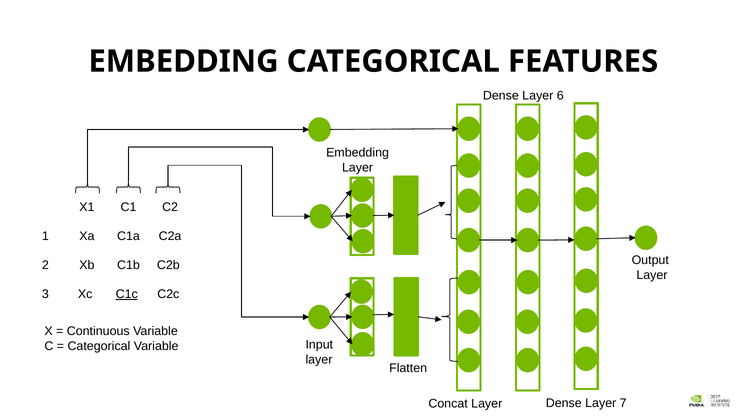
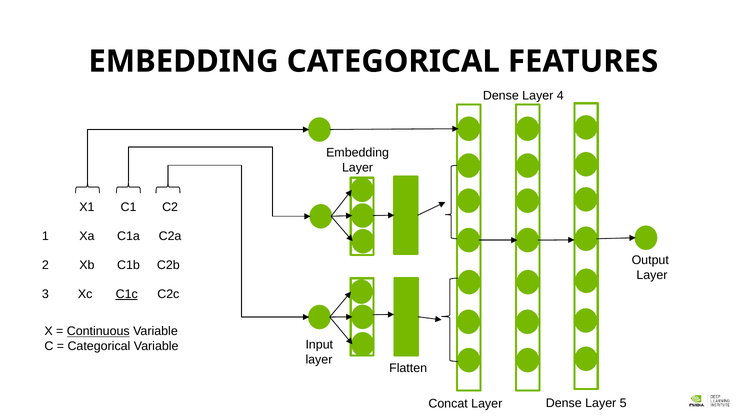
6: 6 -> 4
Continuous underline: none -> present
7: 7 -> 5
